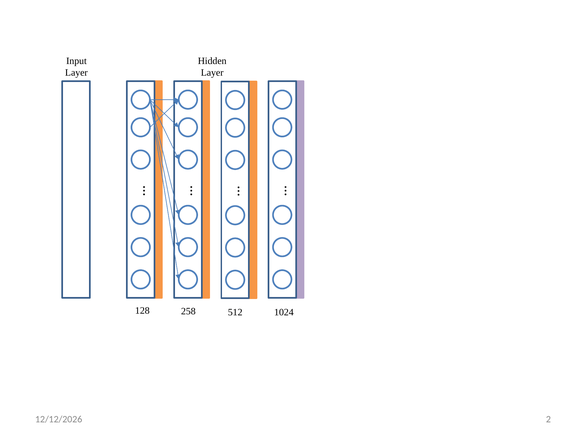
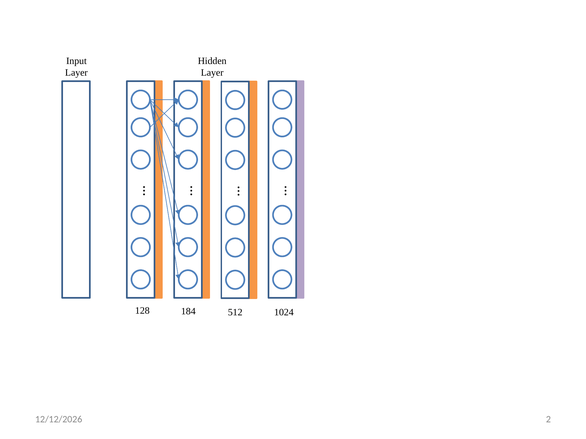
258: 258 -> 184
